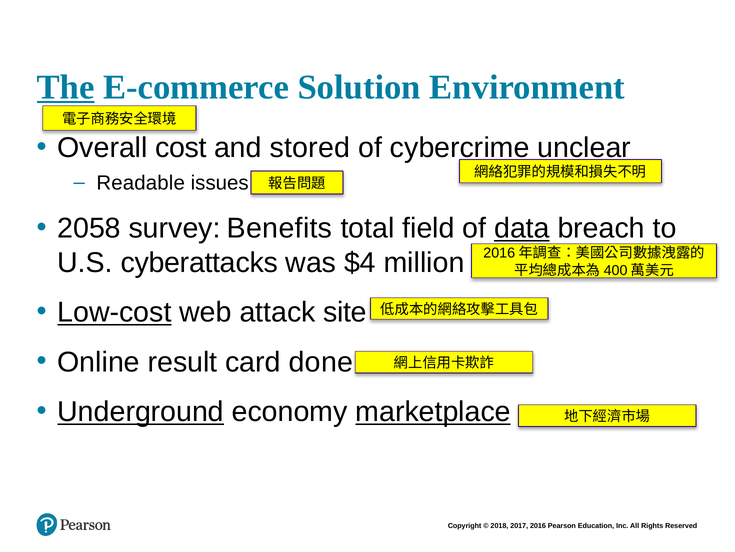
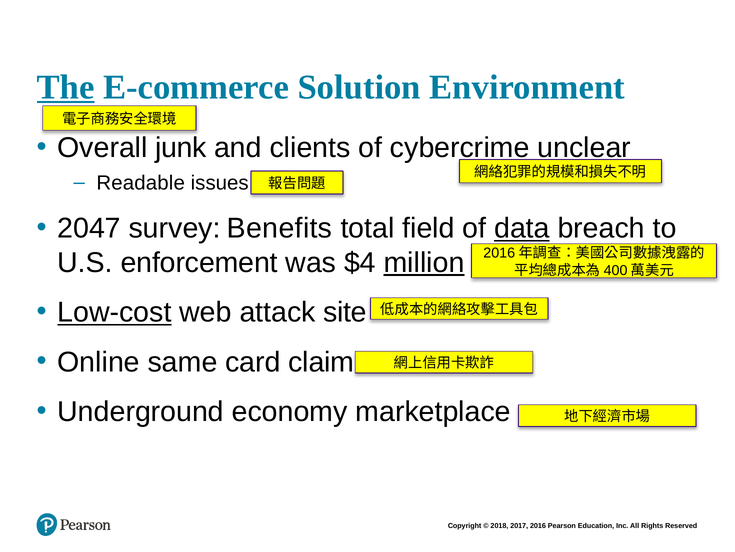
cost: cost -> junk
stored: stored -> clients
2058: 2058 -> 2047
cyberattacks: cyberattacks -> enforcement
million underline: none -> present
result: result -> same
done: done -> claim
Underground underline: present -> none
marketplace underline: present -> none
